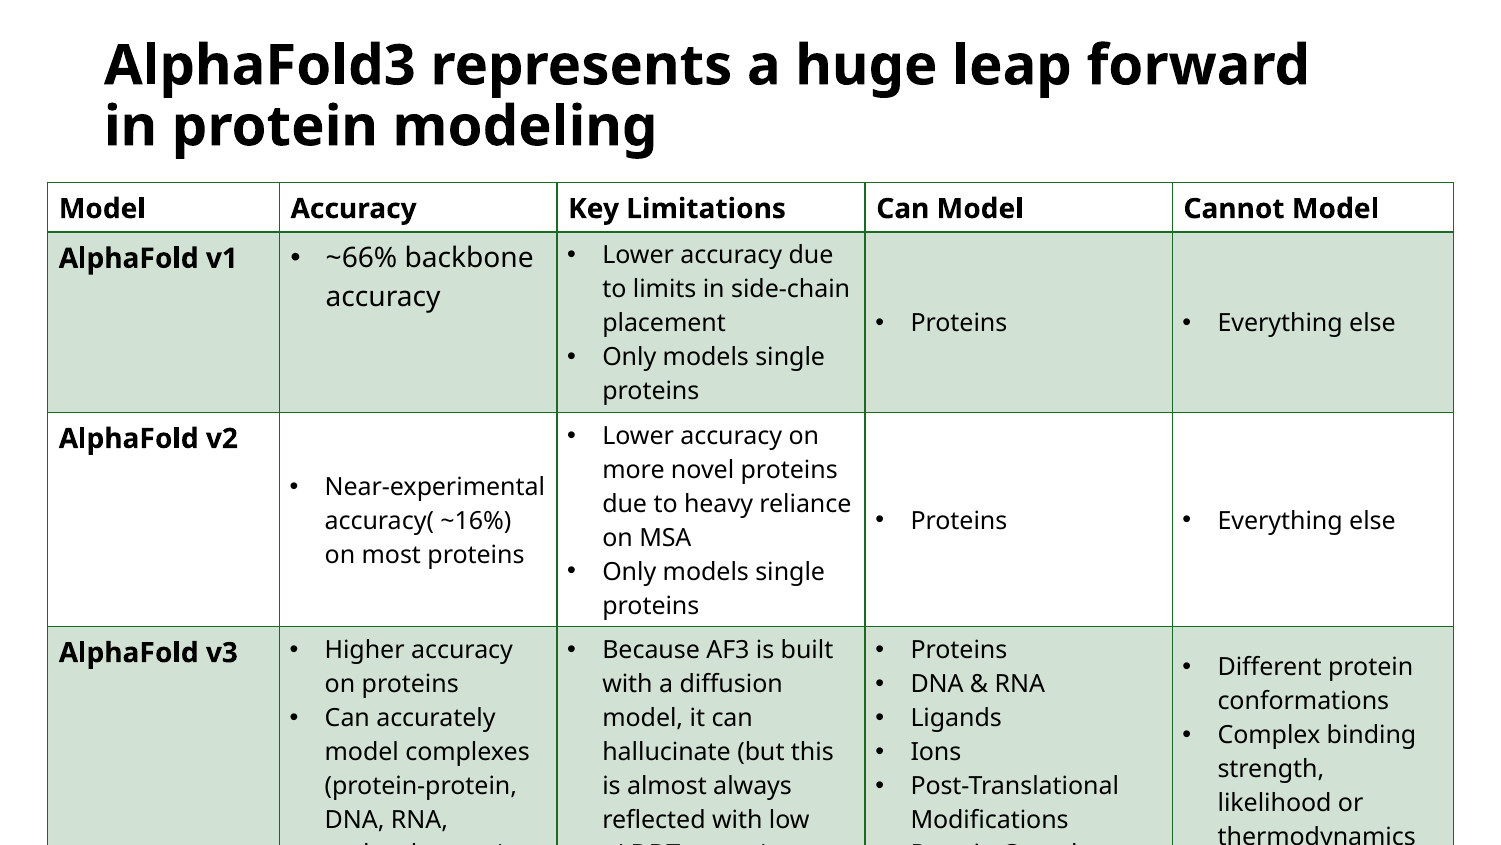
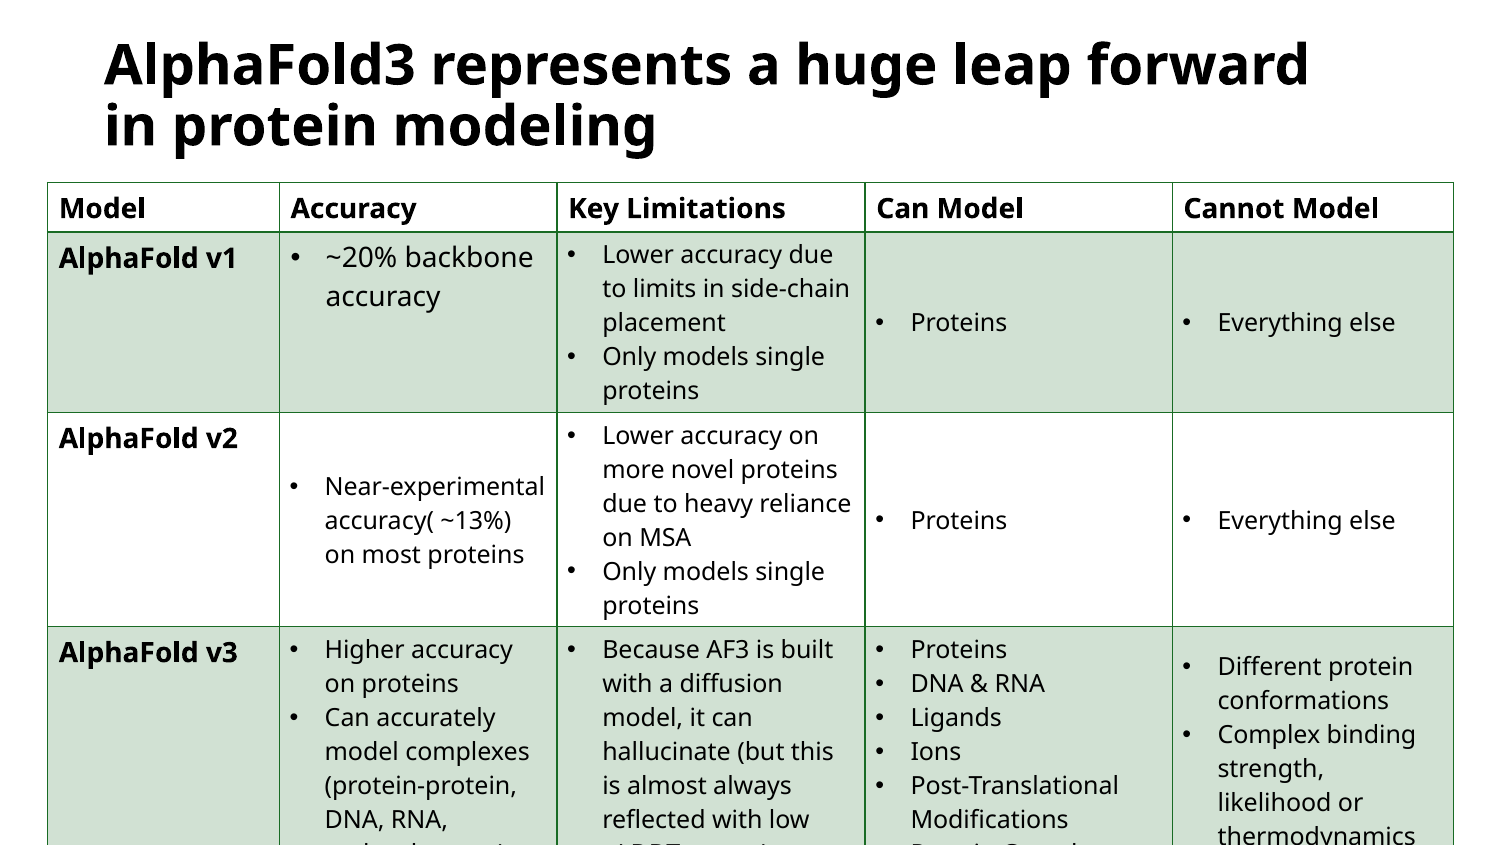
~66%: ~66% -> ~20%
~16%: ~16% -> ~13%
